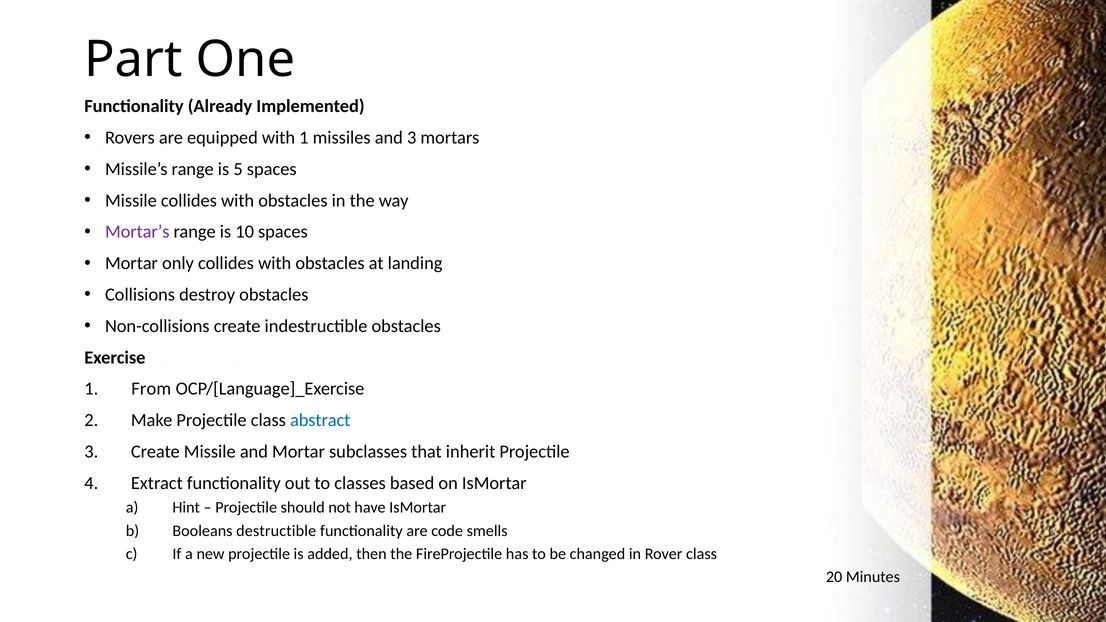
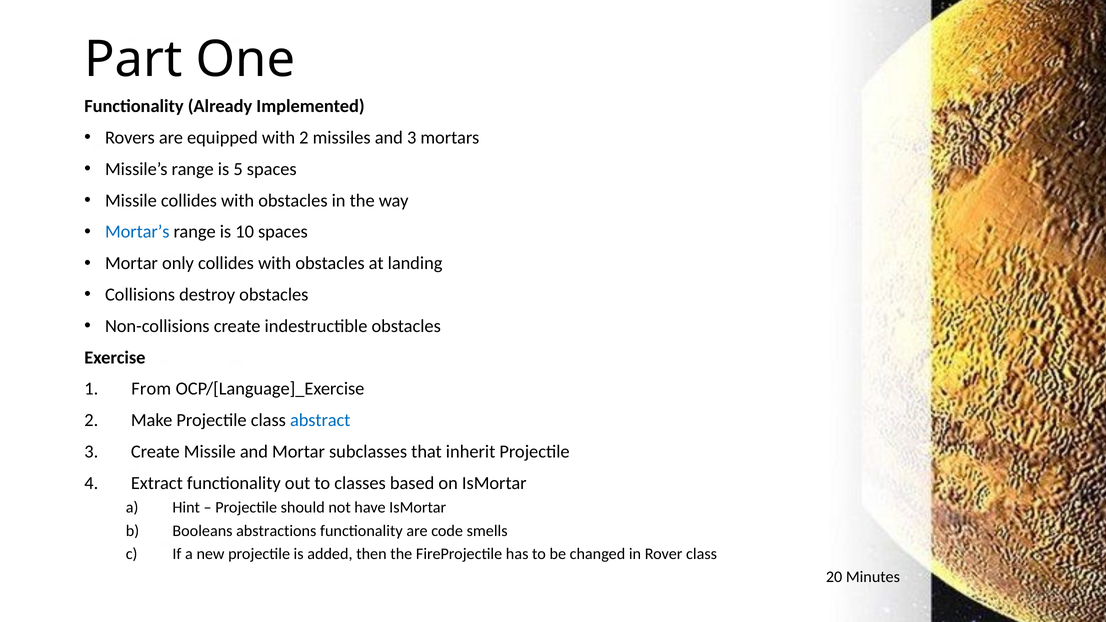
with 1: 1 -> 2
Mortar’s colour: purple -> blue
destructible: destructible -> abstractions
